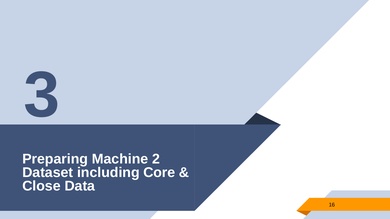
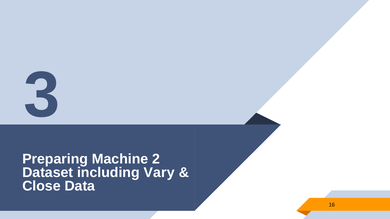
Core: Core -> Vary
